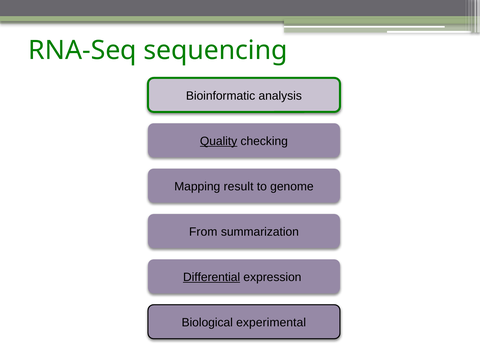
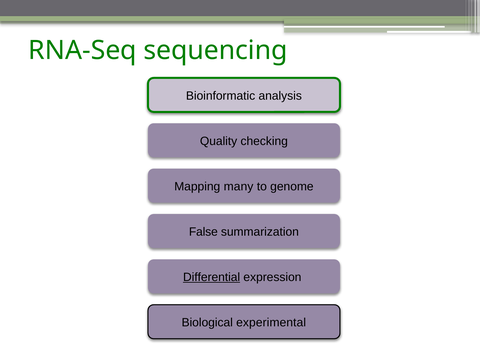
Quality underline: present -> none
result: result -> many
From: From -> False
